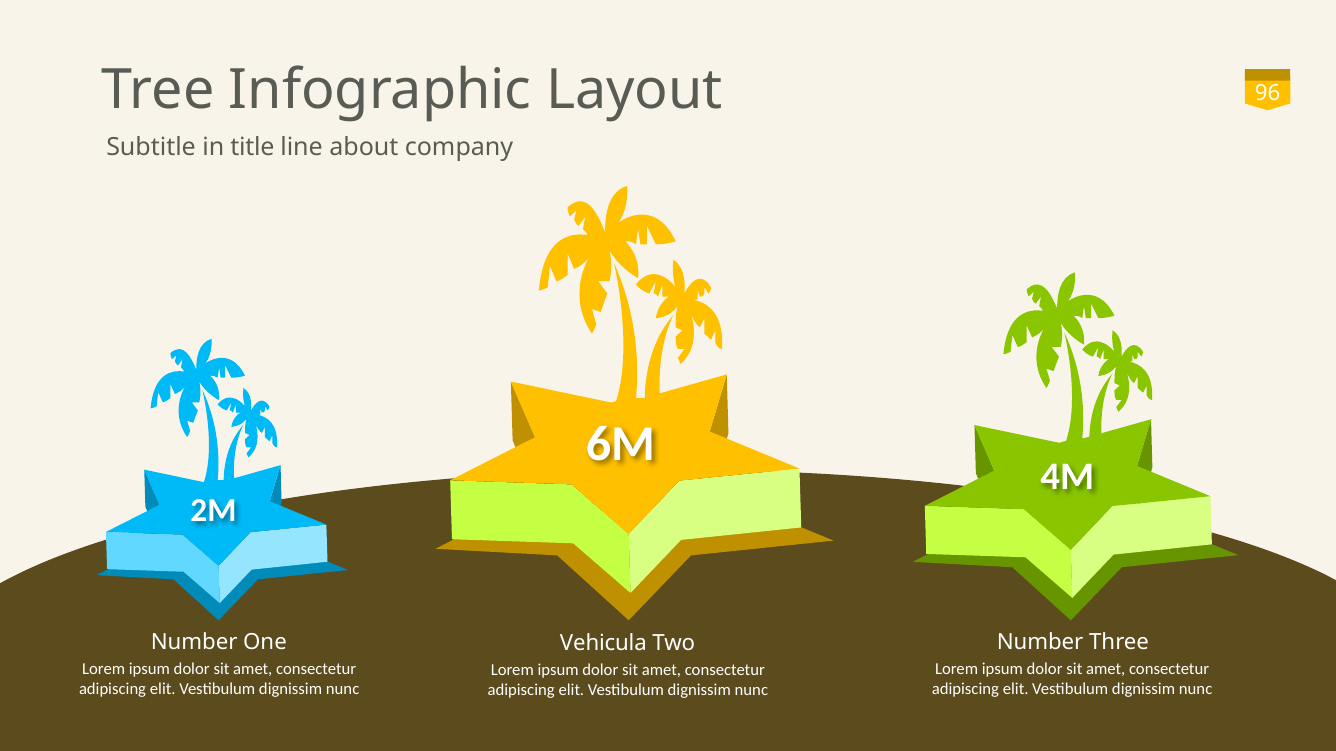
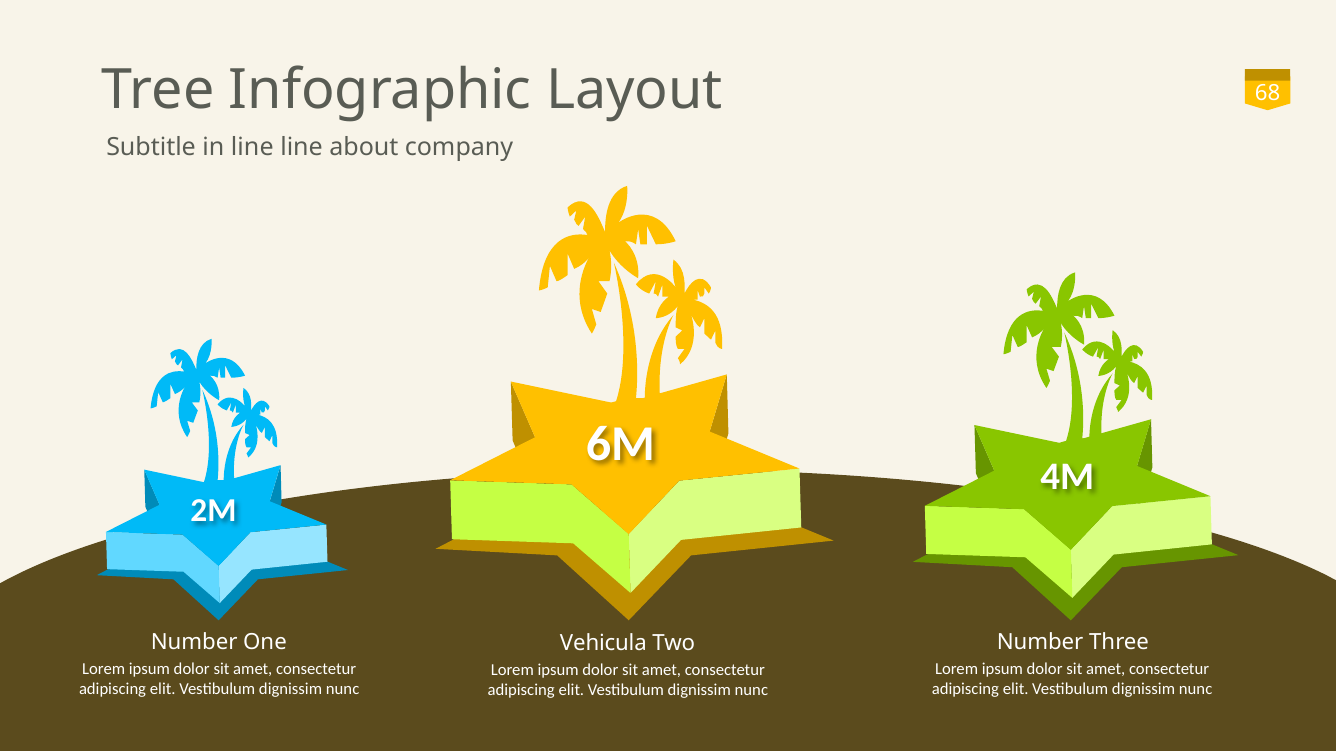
96: 96 -> 68
in title: title -> line
